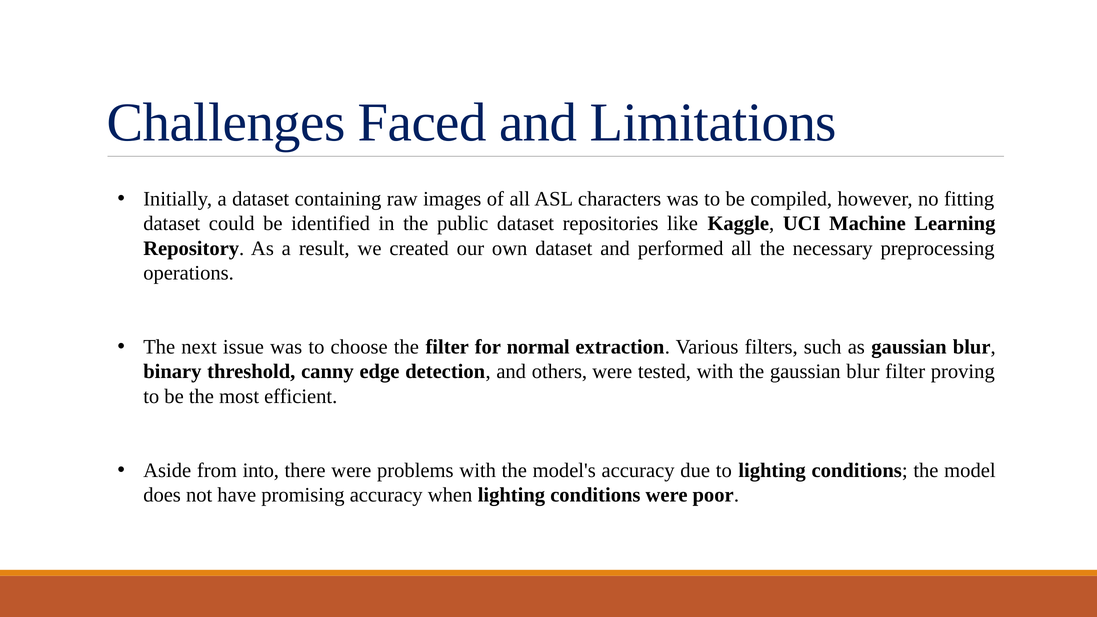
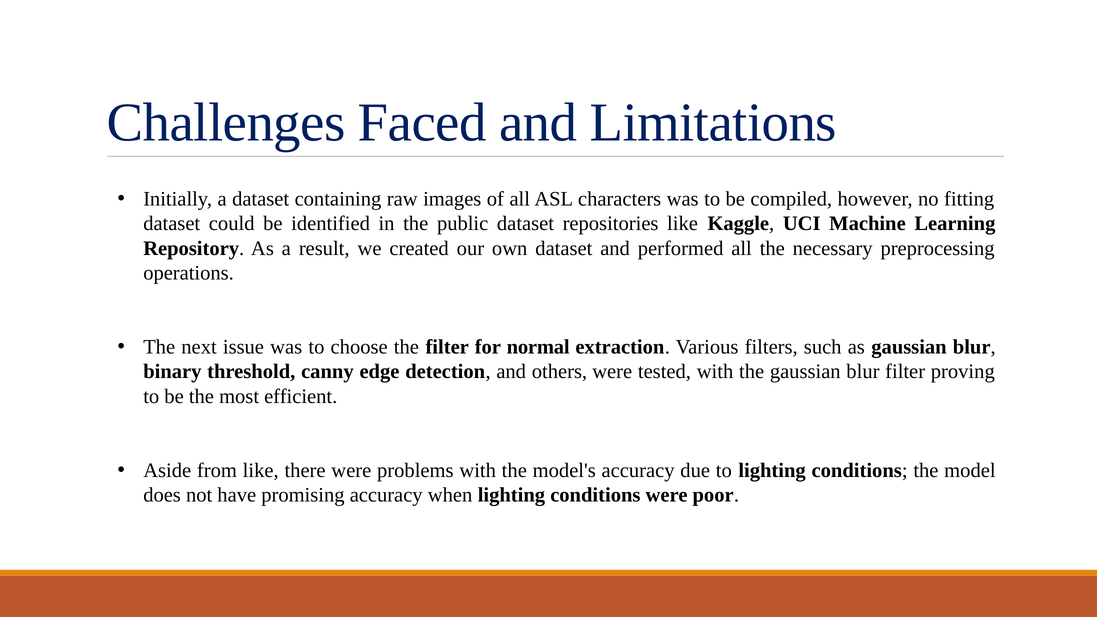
from into: into -> like
